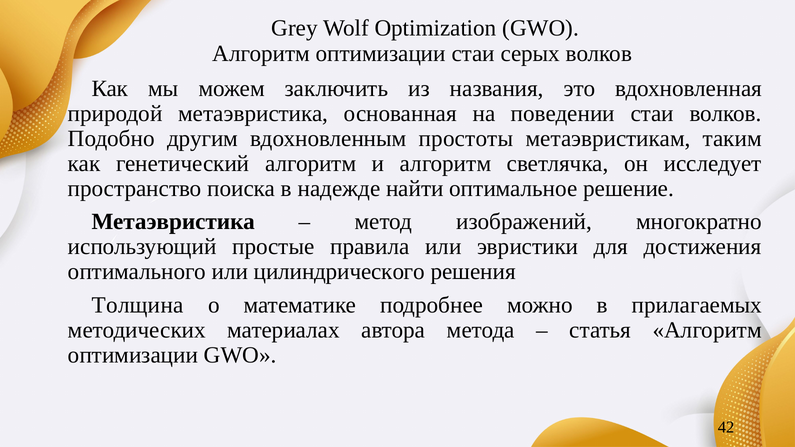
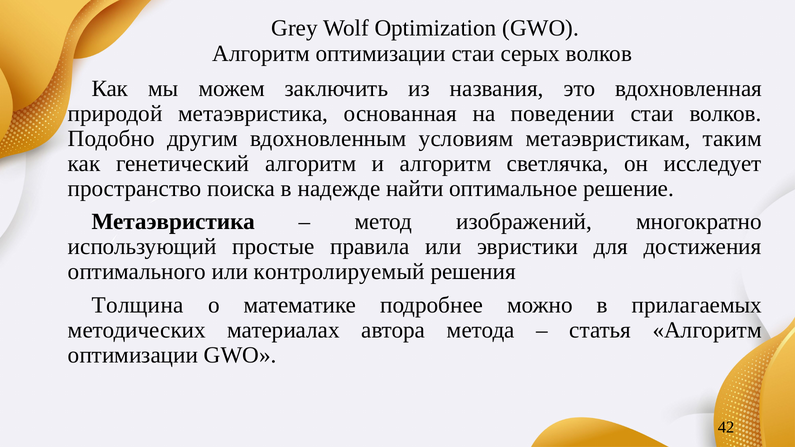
простоты: простоты -> условиям
цилиндрического: цилиндрического -> контролируемый
